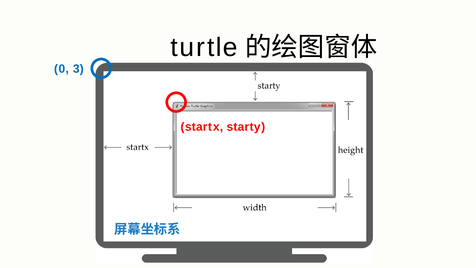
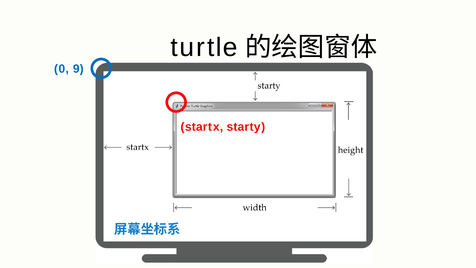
3: 3 -> 9
